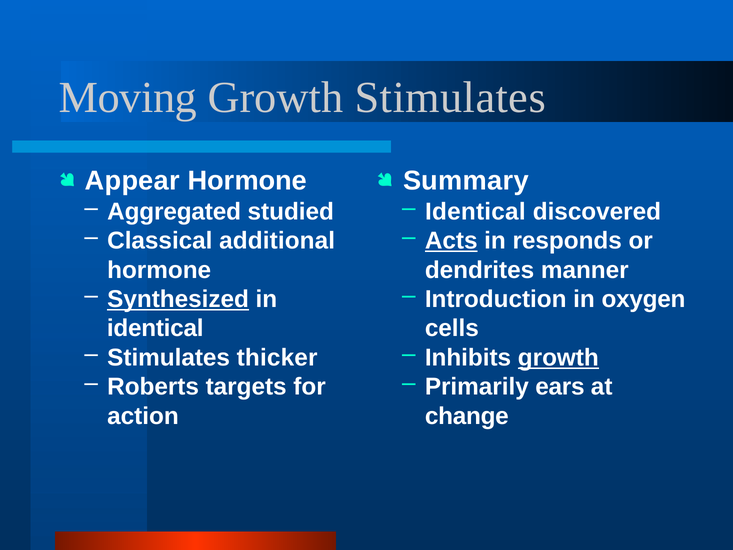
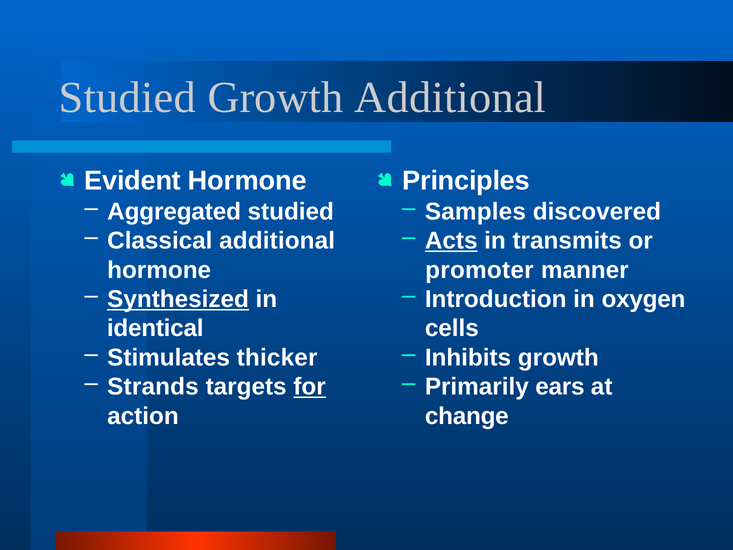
Moving at (128, 98): Moving -> Studied
Growth Stimulates: Stimulates -> Additional
Appear: Appear -> Evident
Summary: Summary -> Principles
Identical at (475, 211): Identical -> Samples
responds: responds -> transmits
dendrites: dendrites -> promoter
growth at (558, 357) underline: present -> none
Roberts: Roberts -> Strands
for underline: none -> present
